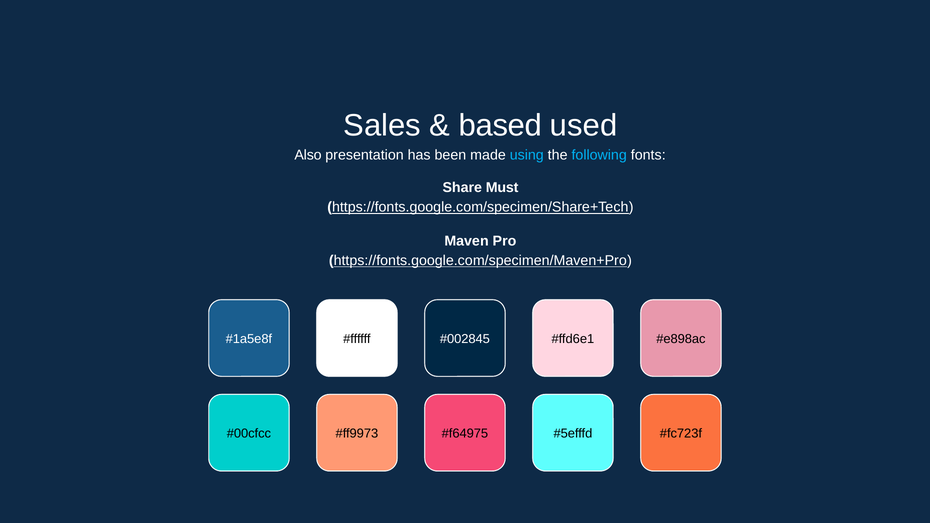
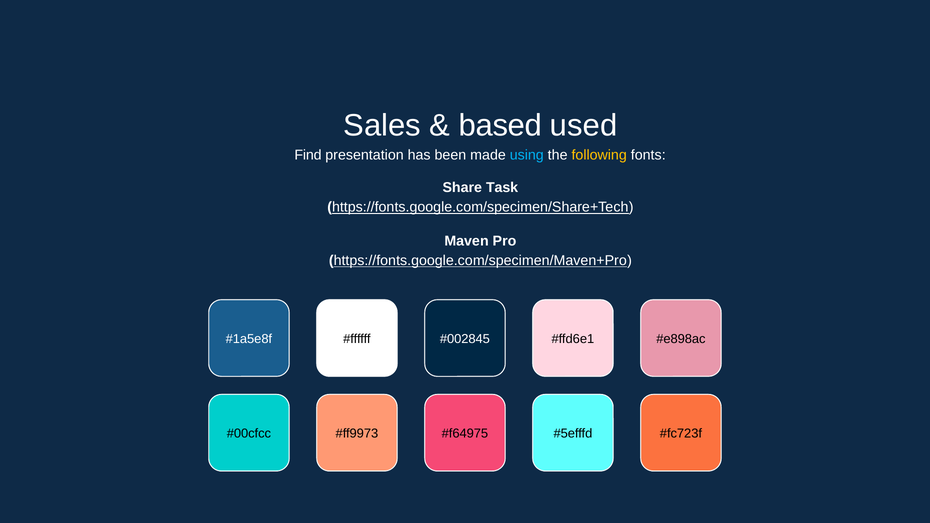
Also: Also -> Find
following colour: light blue -> yellow
Must: Must -> Task
